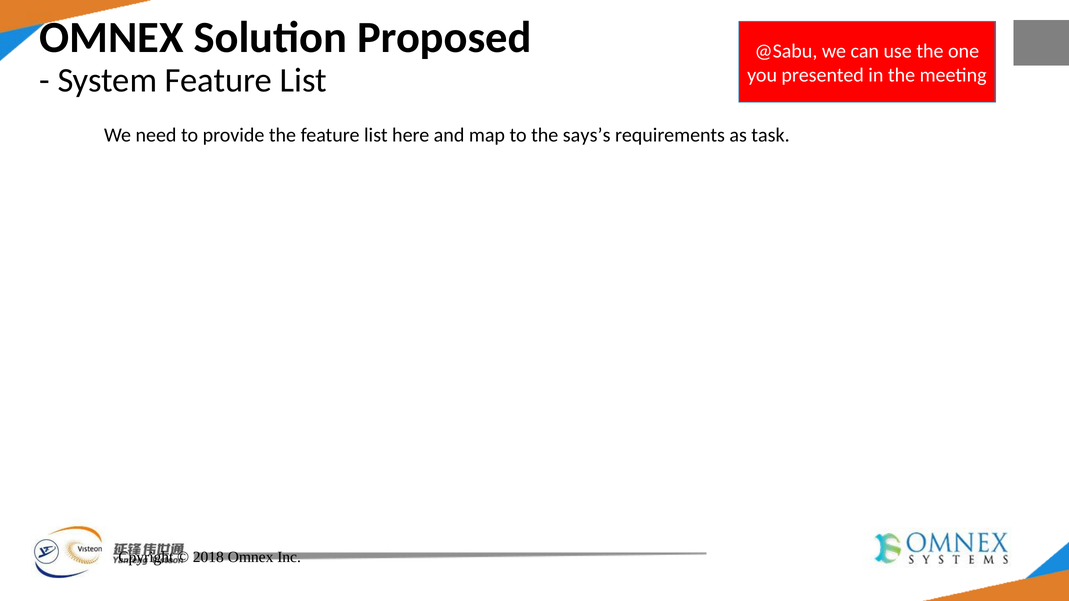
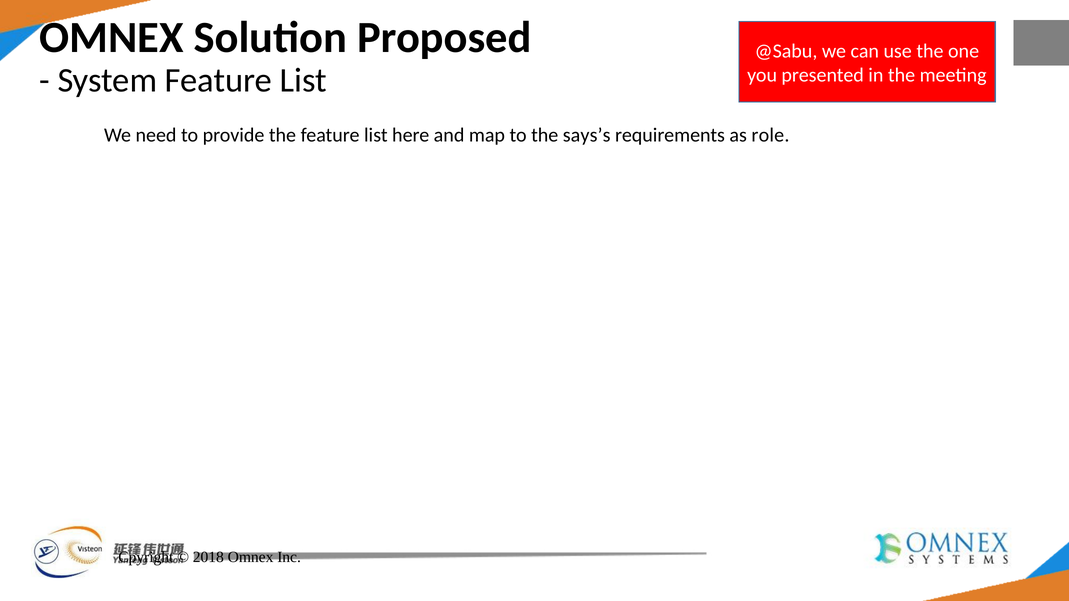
task: task -> role
